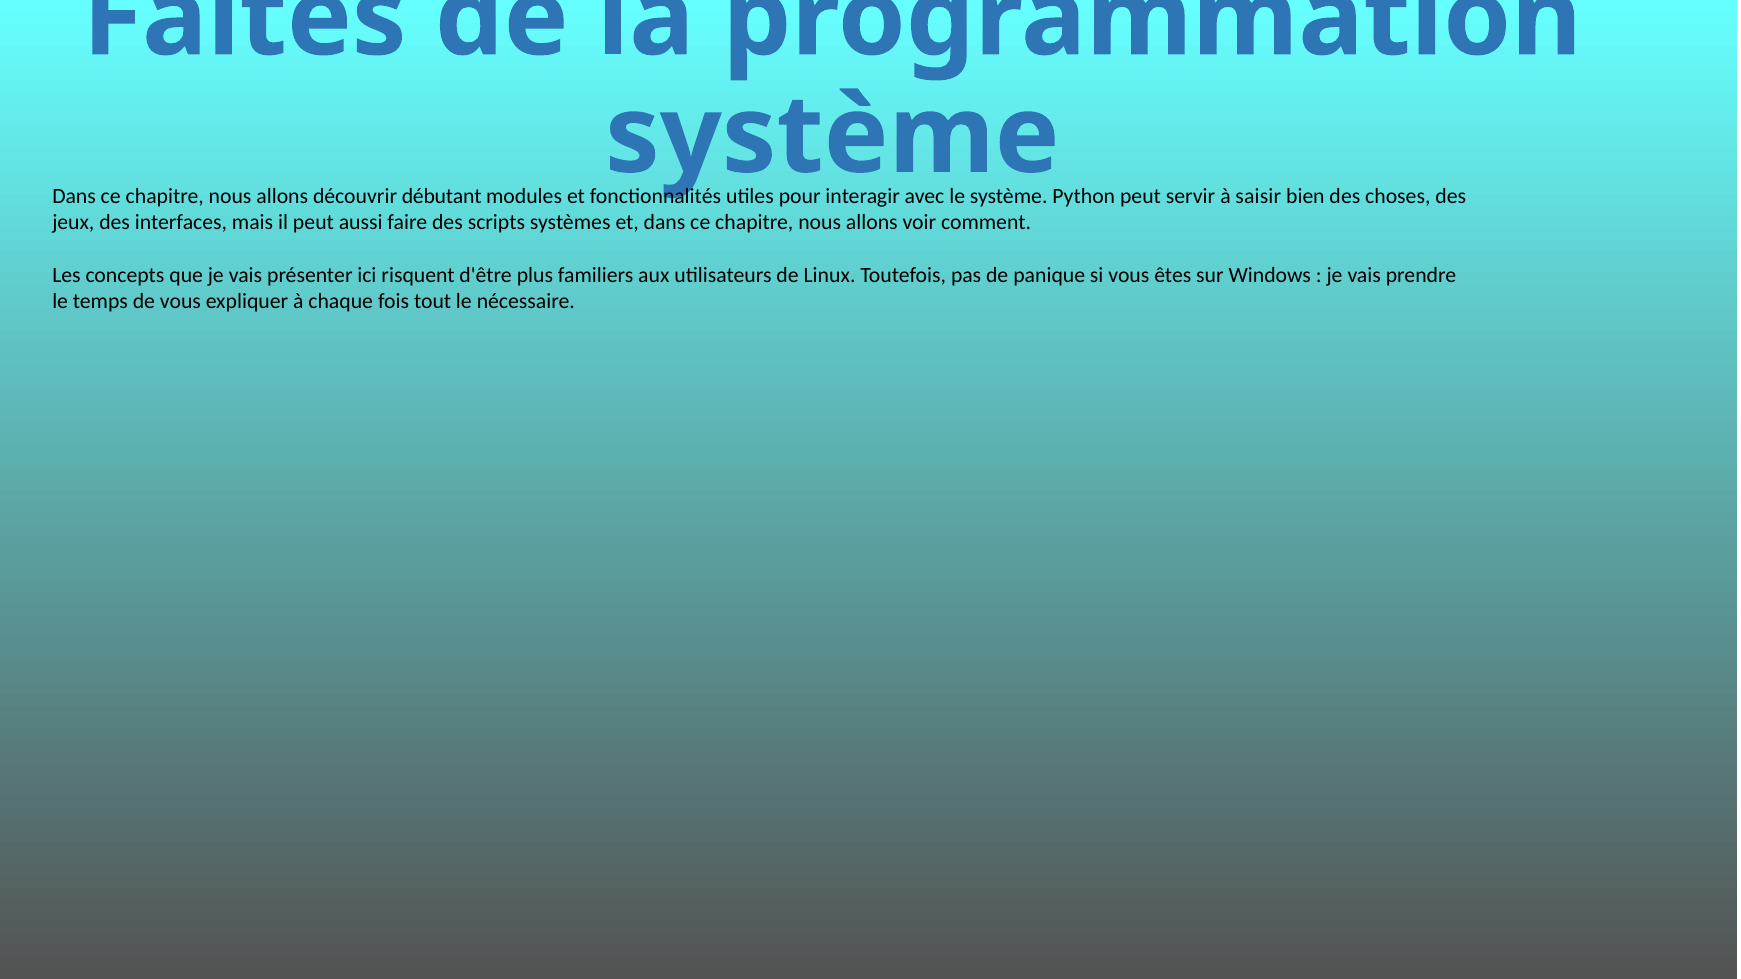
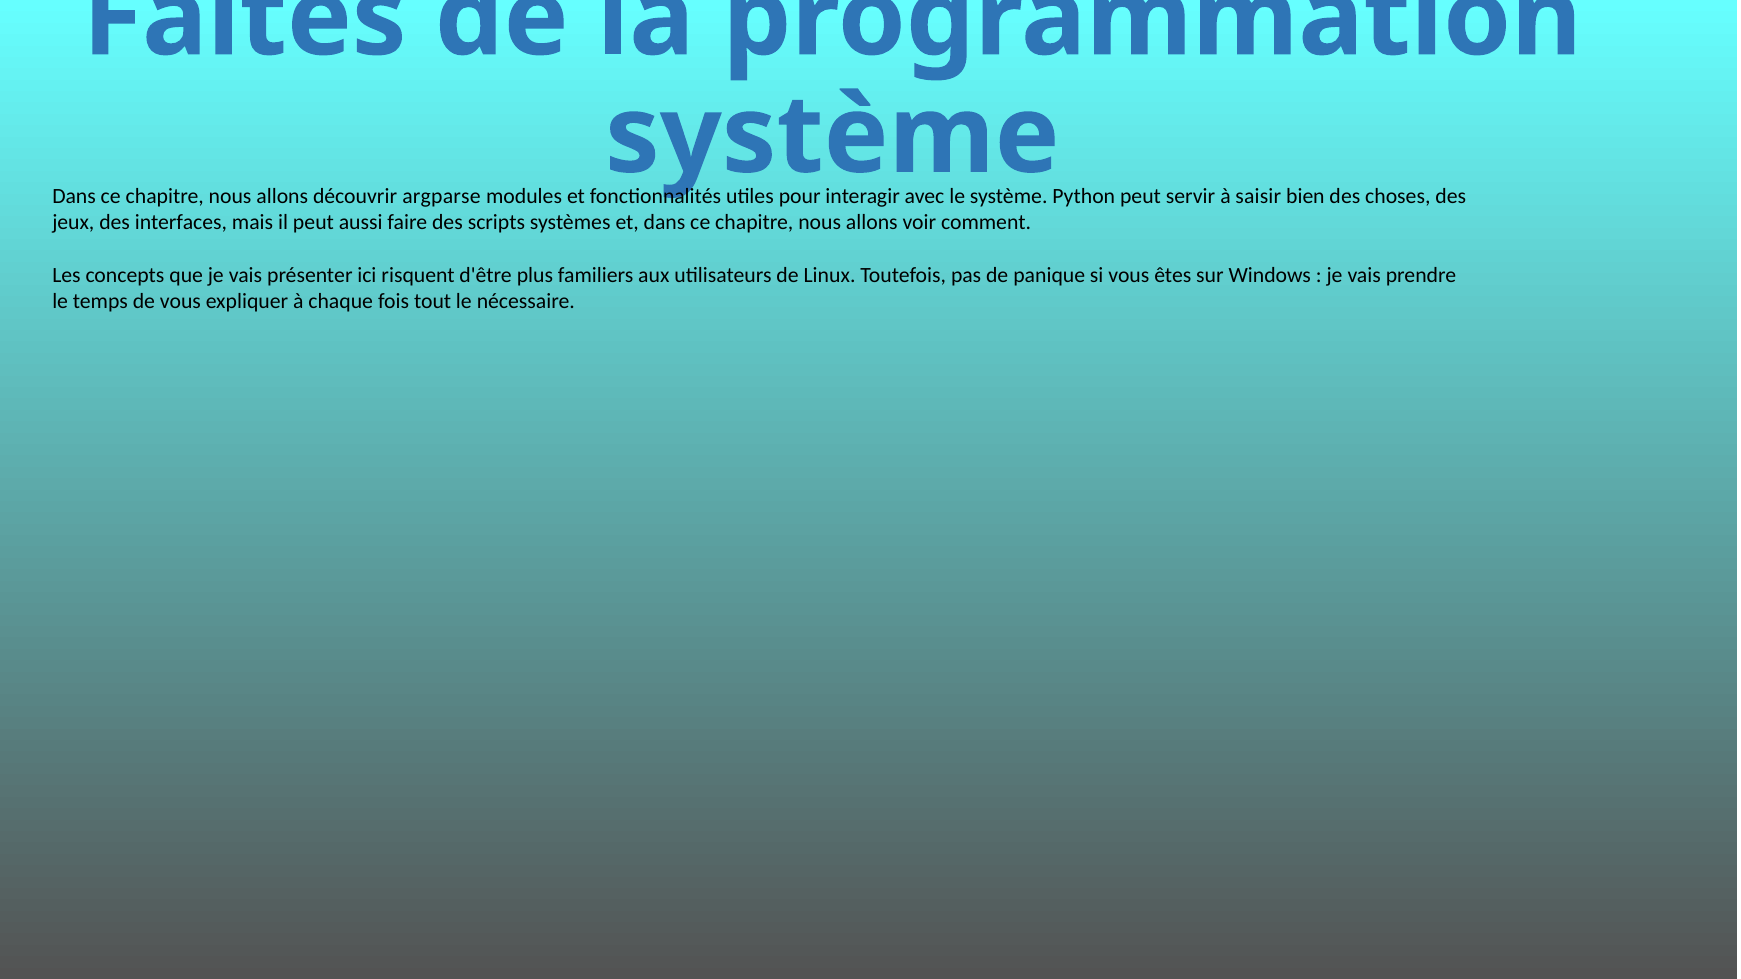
débutant: débutant -> argparse
